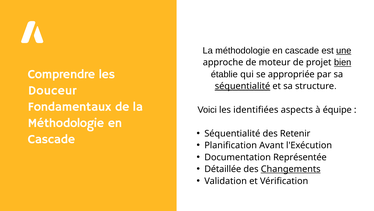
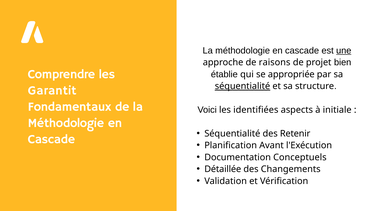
moteur: moteur -> raisons
bien underline: present -> none
Douceur: Douceur -> Garantit
équipe: équipe -> initiale
Représentée: Représentée -> Conceptuels
Changements underline: present -> none
